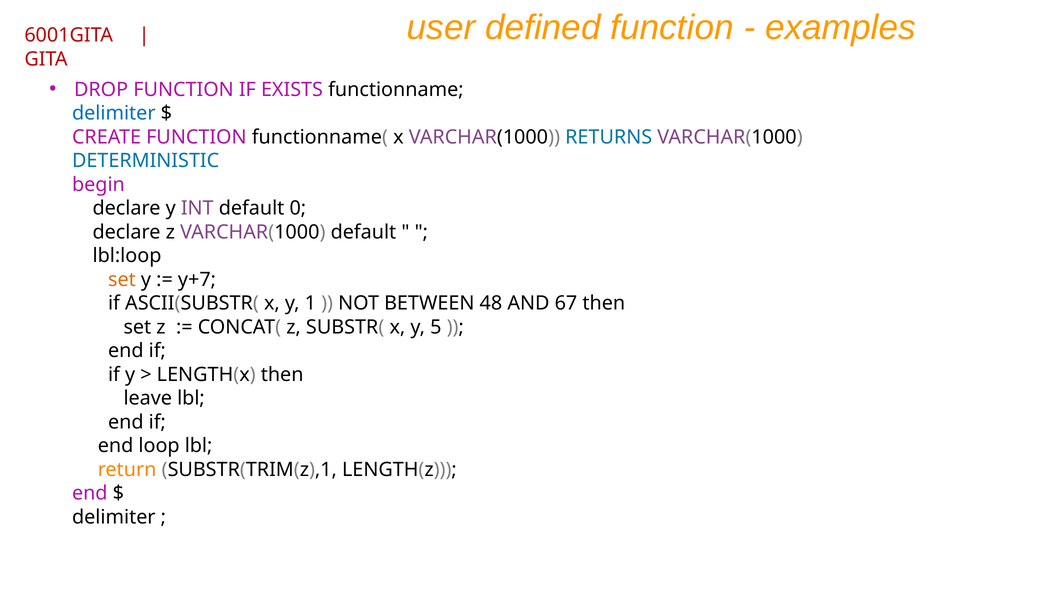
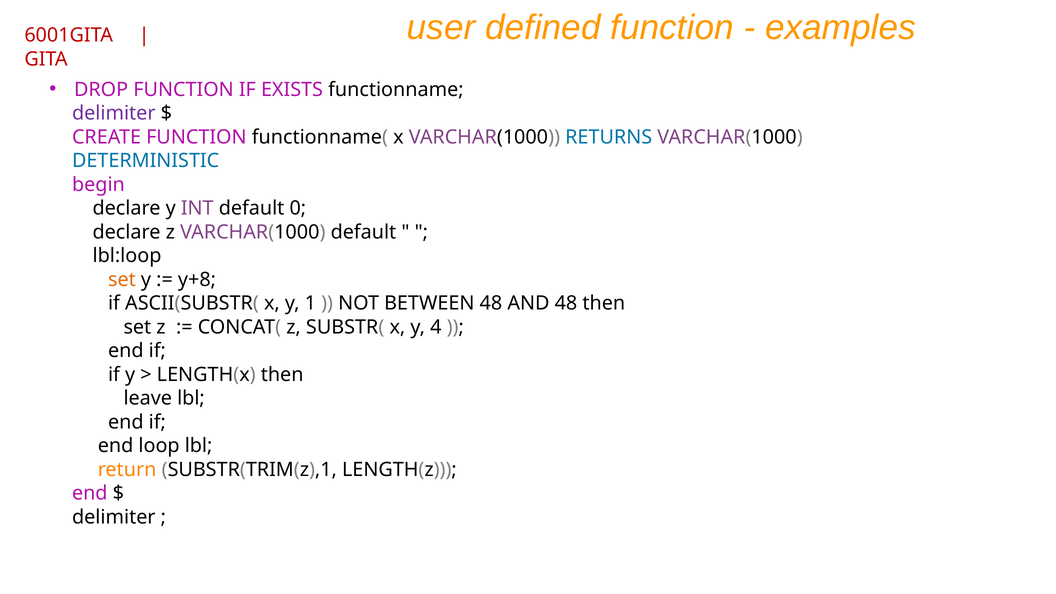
delimiter at (114, 113) colour: blue -> purple
y+7: y+7 -> y+8
AND 67: 67 -> 48
5: 5 -> 4
